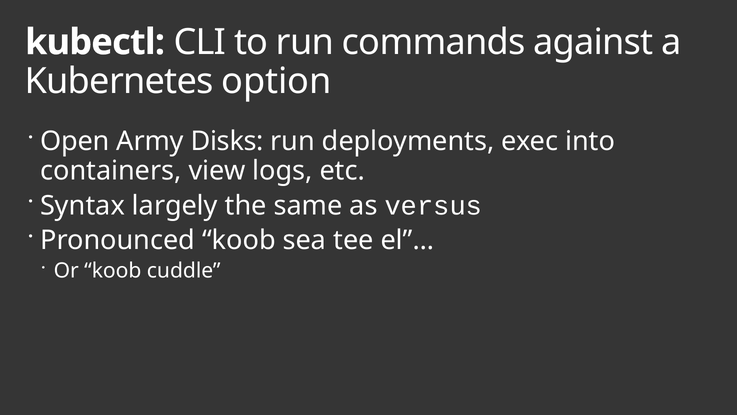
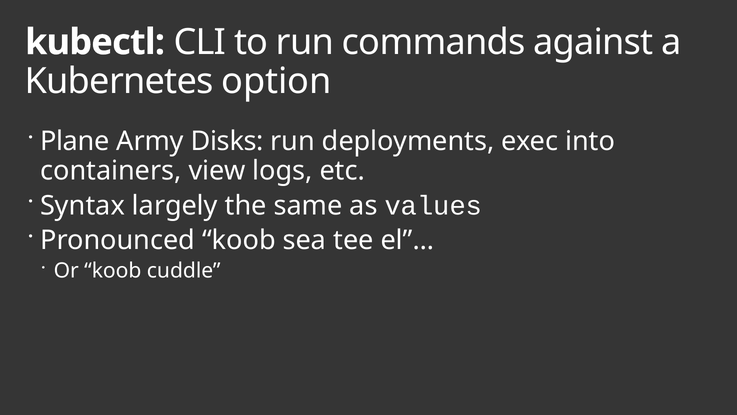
Open: Open -> Plane
versus: versus -> values
